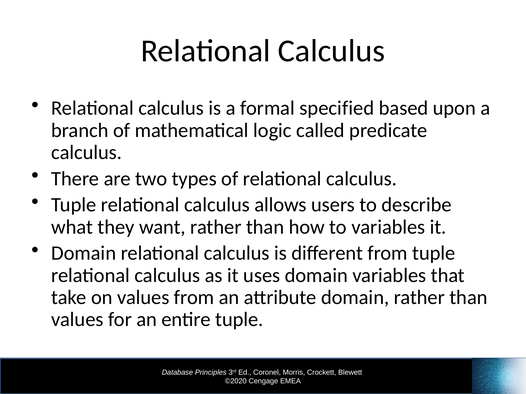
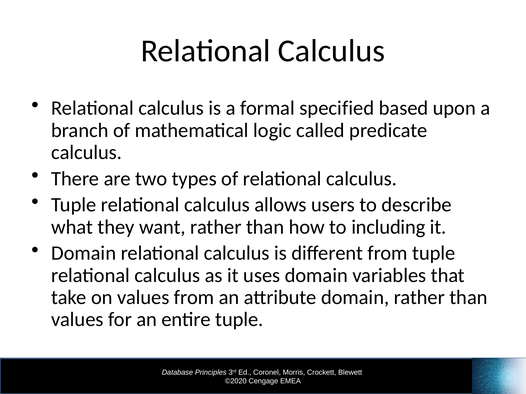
to variables: variables -> including
